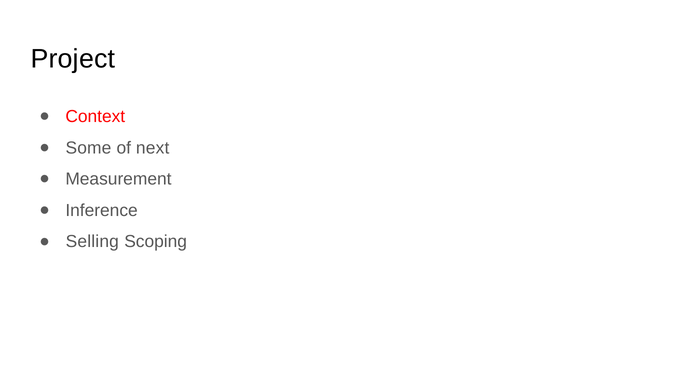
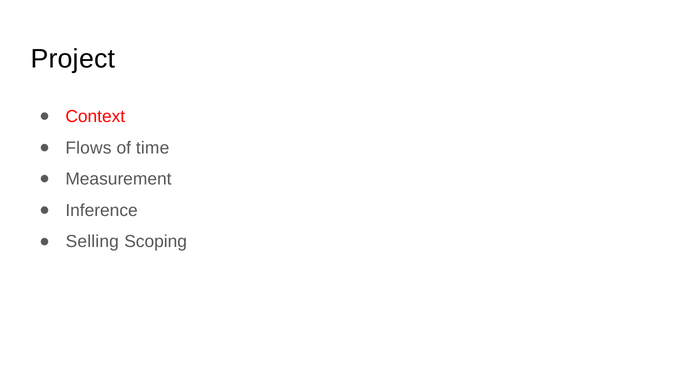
Some: Some -> Flows
next: next -> time
